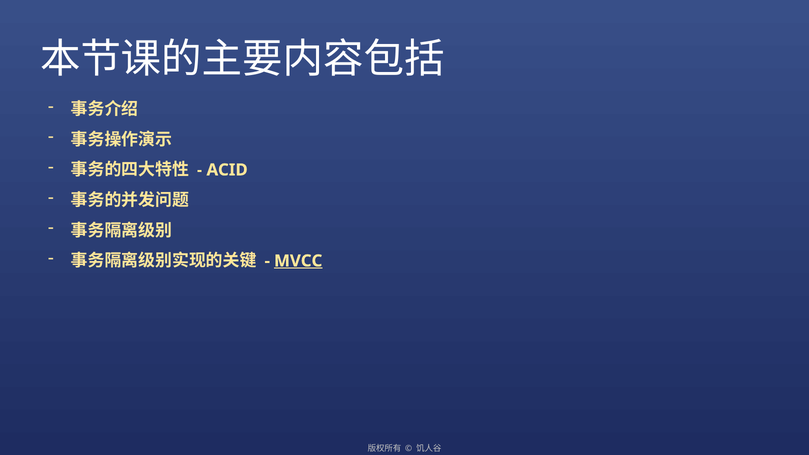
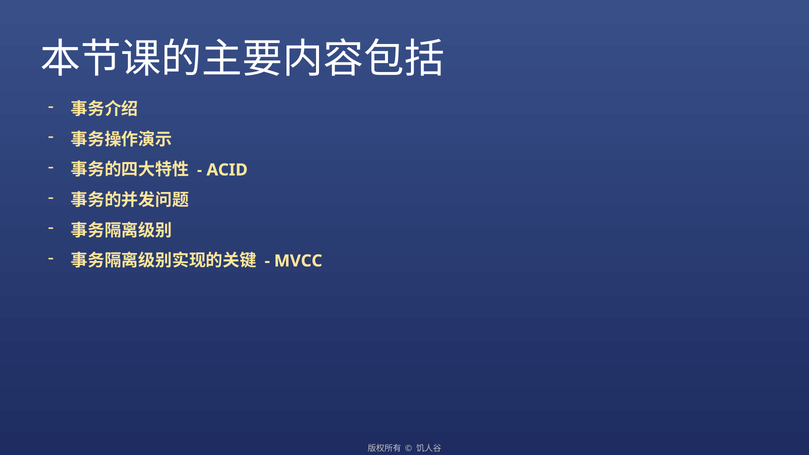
MVCC underline: present -> none
